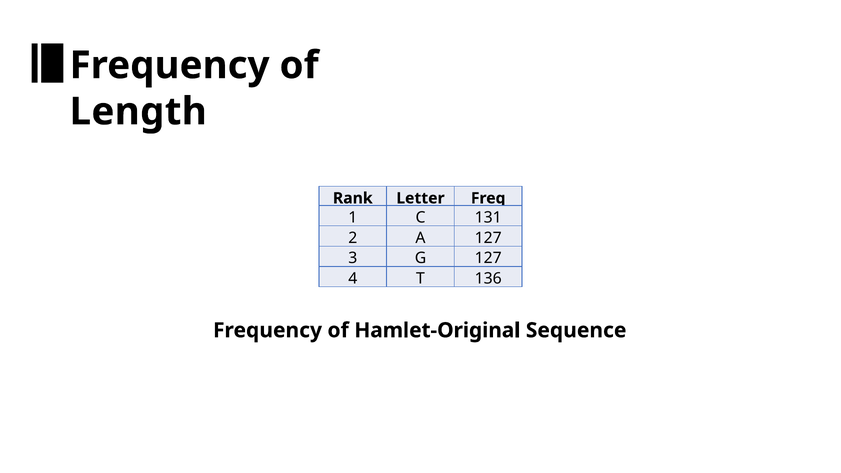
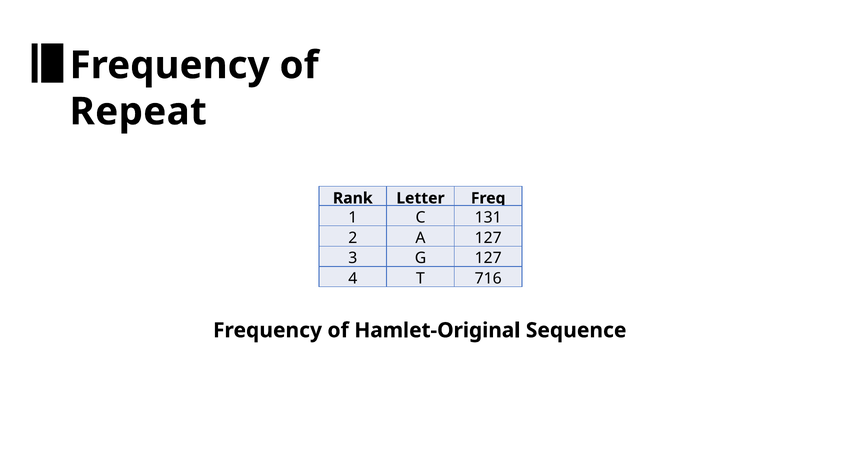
Length: Length -> Repeat
136: 136 -> 716
